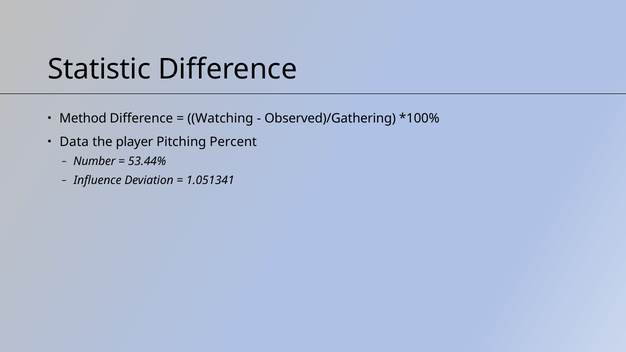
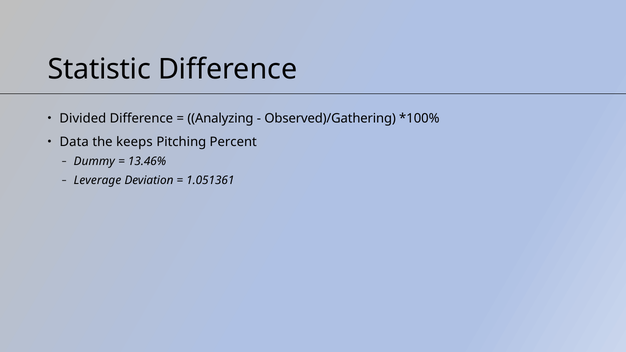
Method: Method -> Divided
Watching: Watching -> Analyzing
player: player -> keeps
Number: Number -> Dummy
53.44%: 53.44% -> 13.46%
Influence: Influence -> Leverage
1.051341: 1.051341 -> 1.051361
